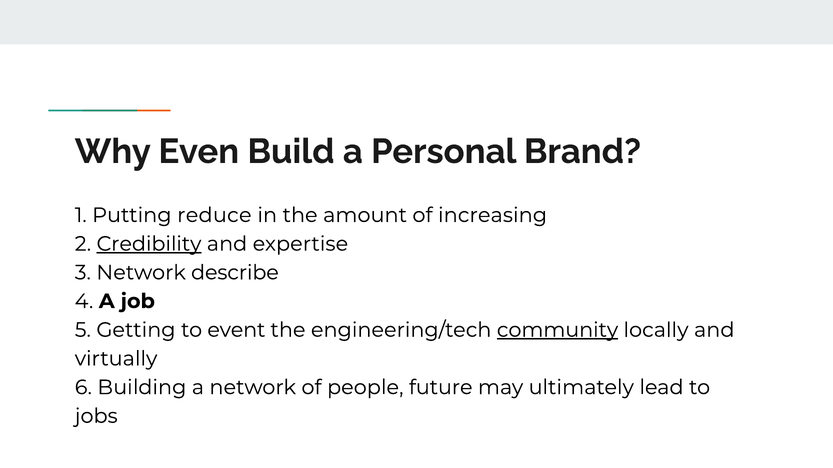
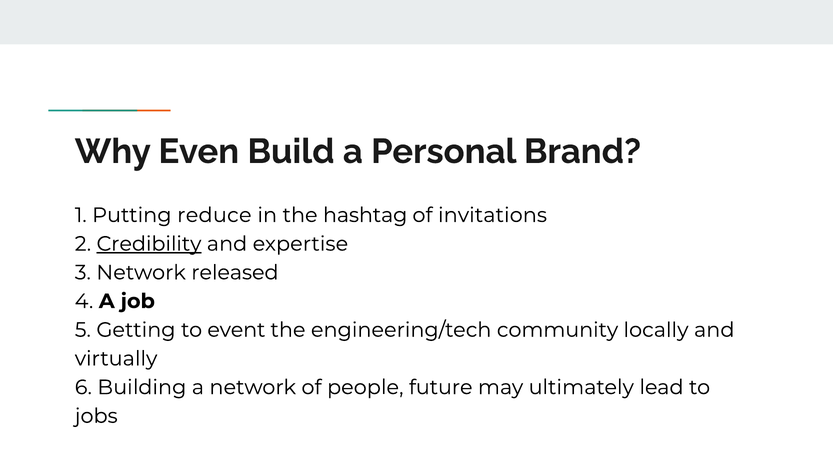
amount: amount -> hashtag
increasing: increasing -> invitations
describe: describe -> released
community underline: present -> none
